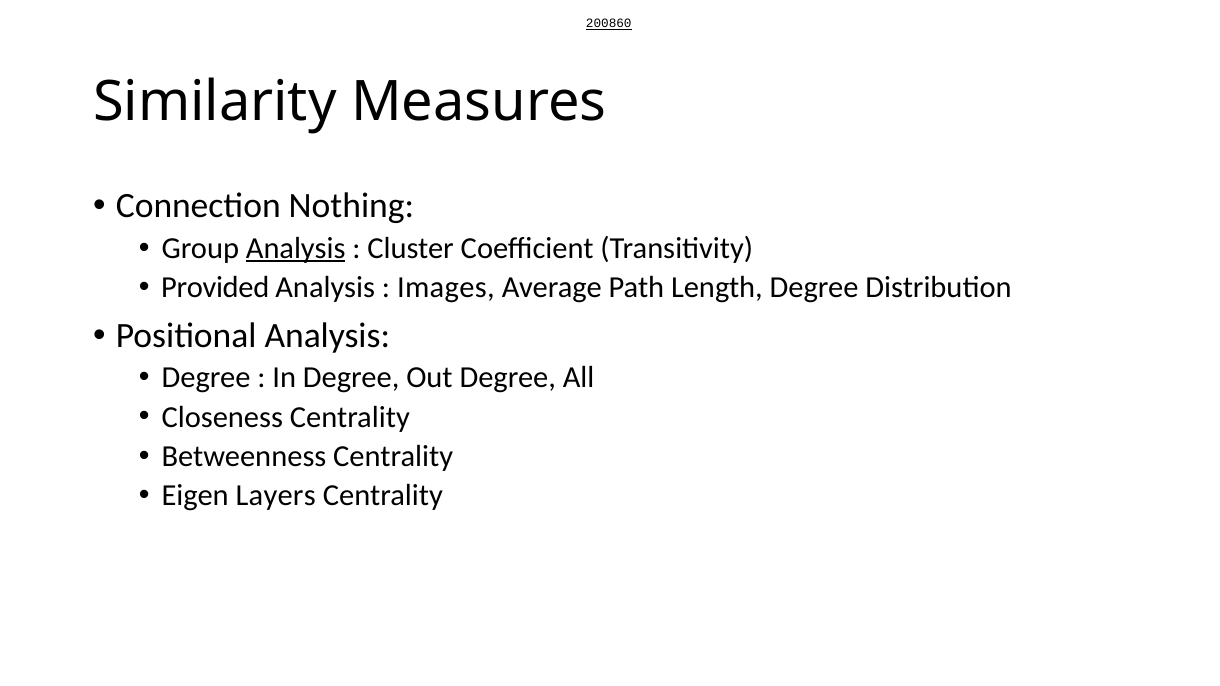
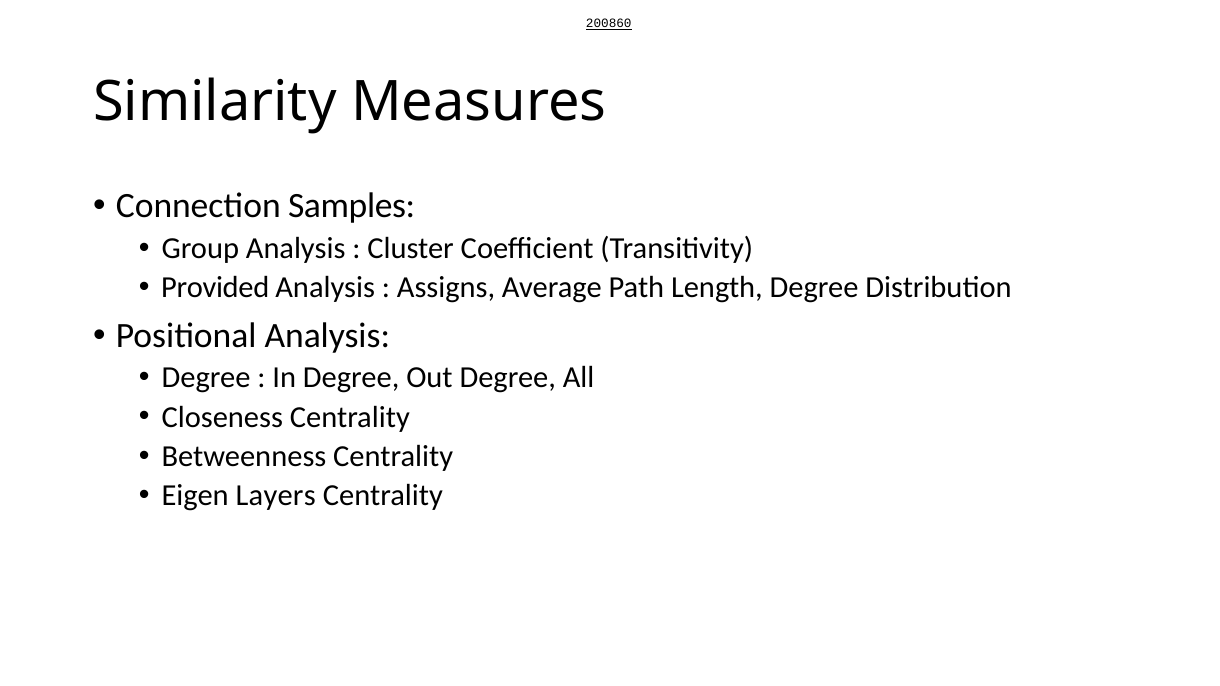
Nothing: Nothing -> Samples
Analysis at (296, 248) underline: present -> none
Images: Images -> Assigns
